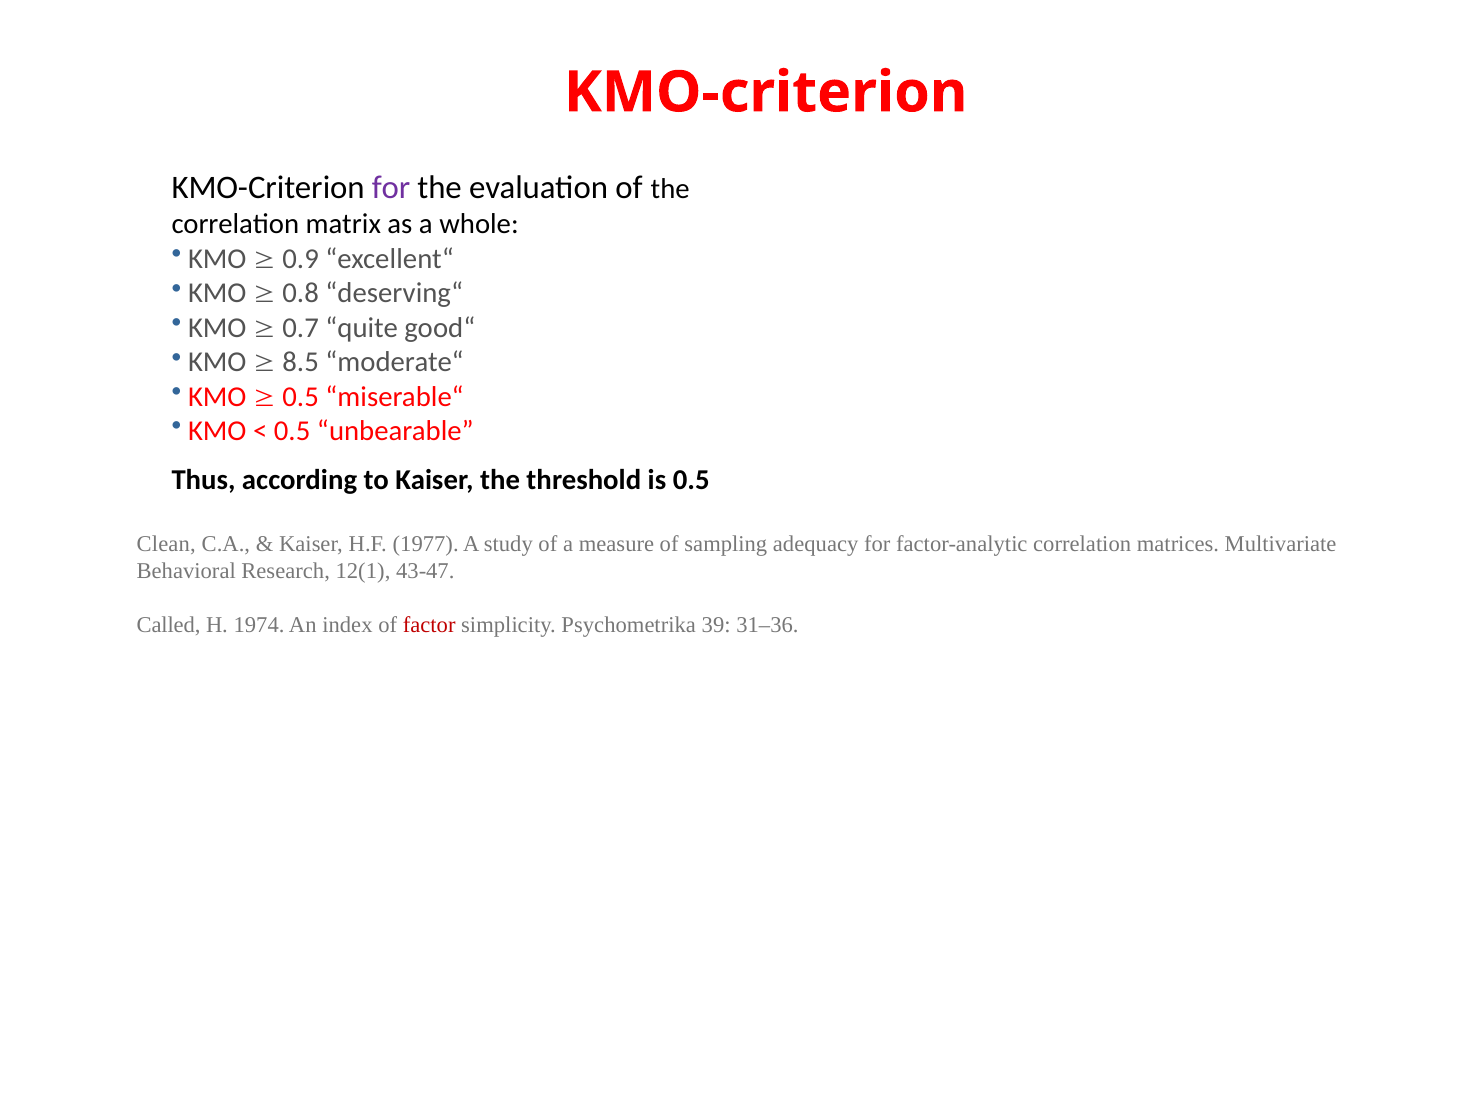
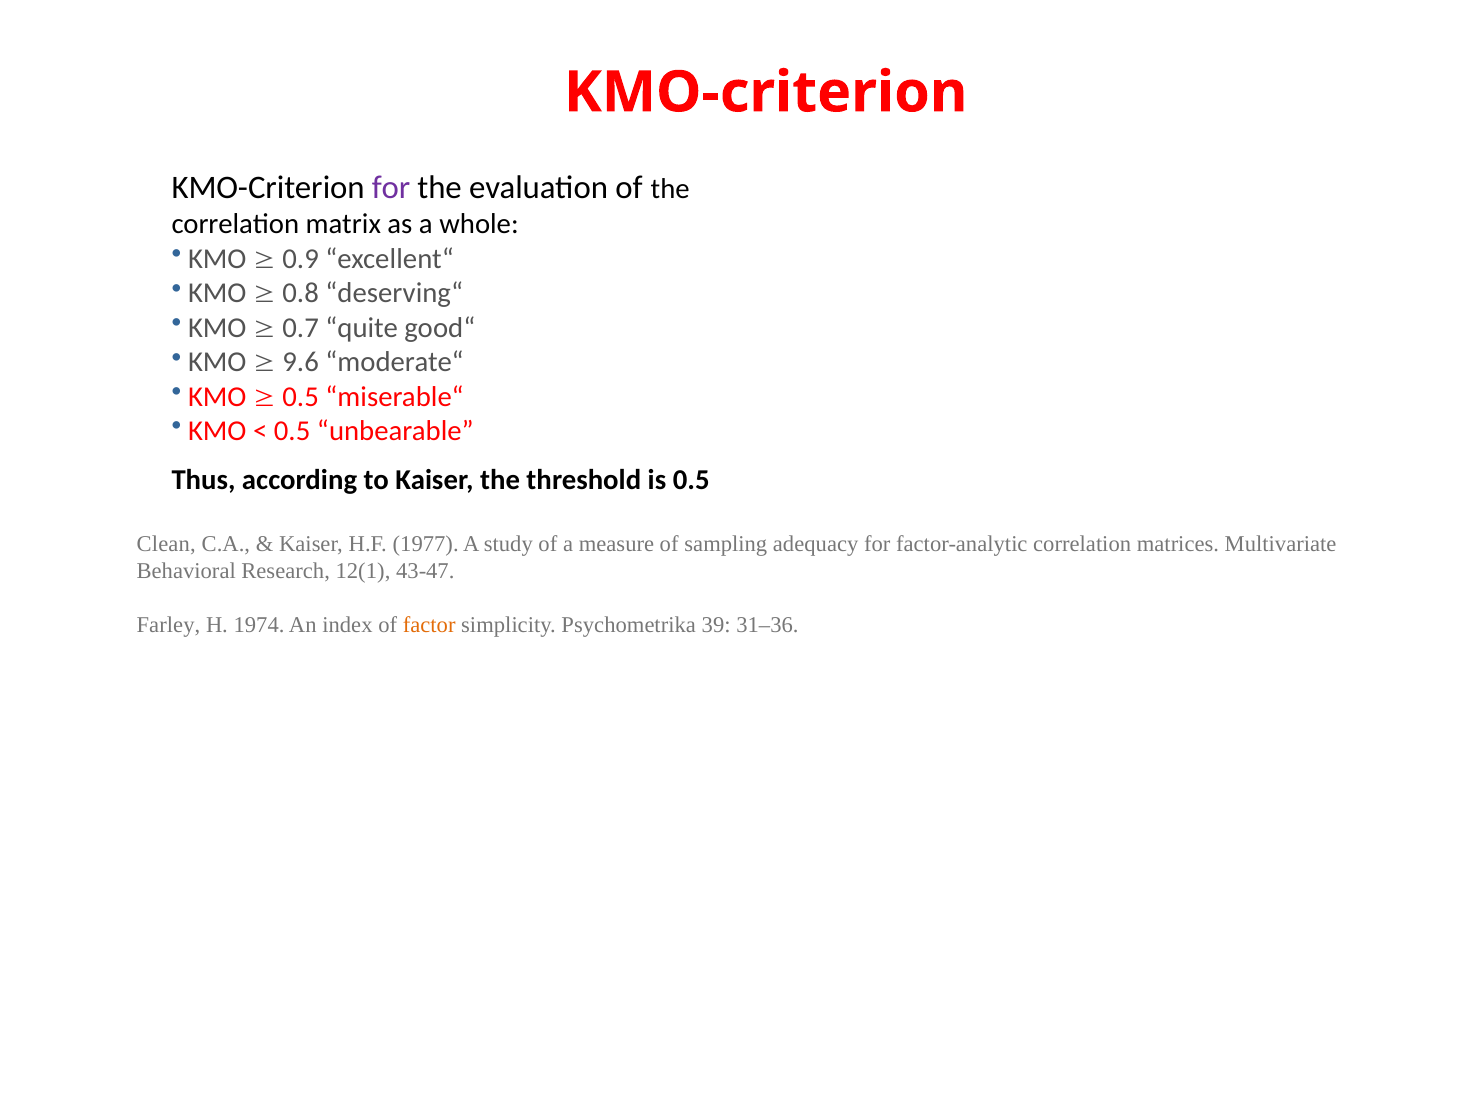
8.5: 8.5 -> 9.6
Called: Called -> Farley
factor colour: red -> orange
